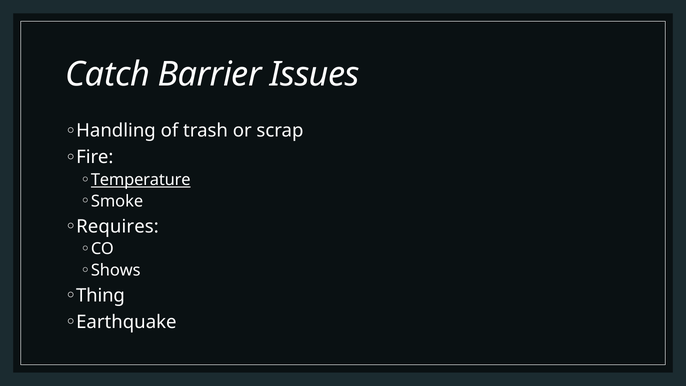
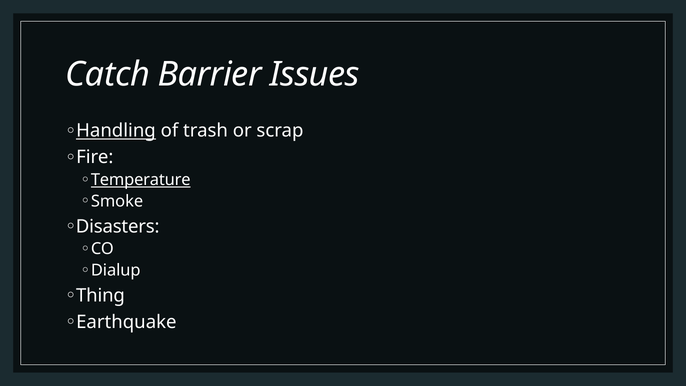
Handling underline: none -> present
Requires: Requires -> Disasters
Shows: Shows -> Dialup
